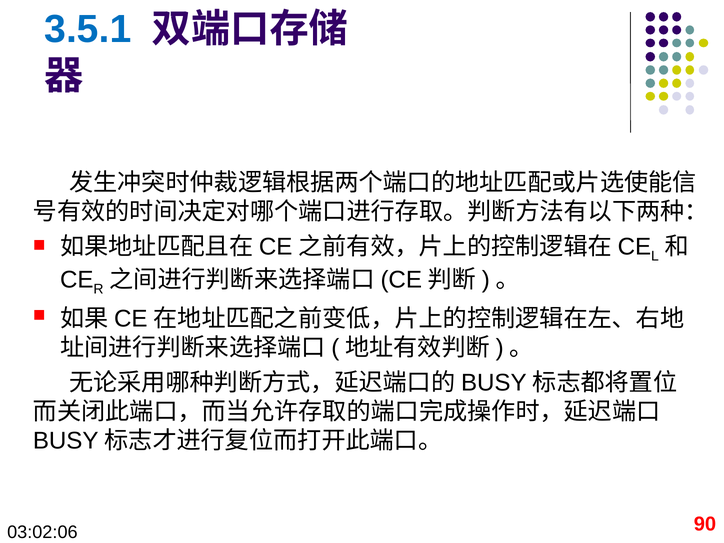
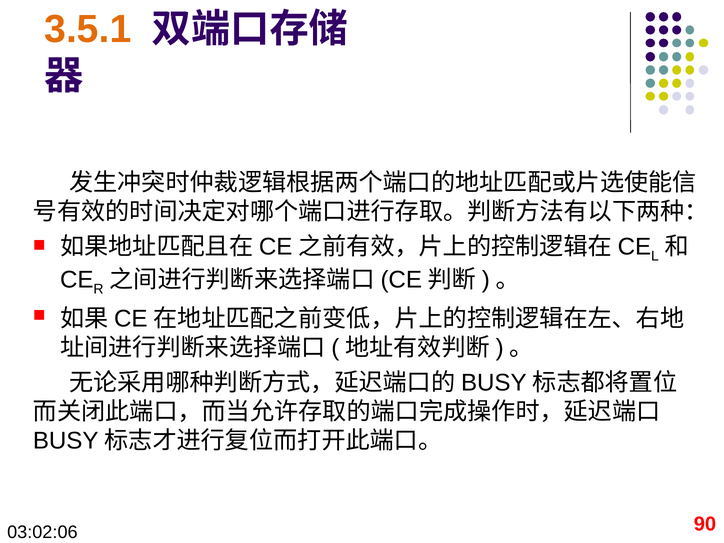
3.5.1 colour: blue -> orange
